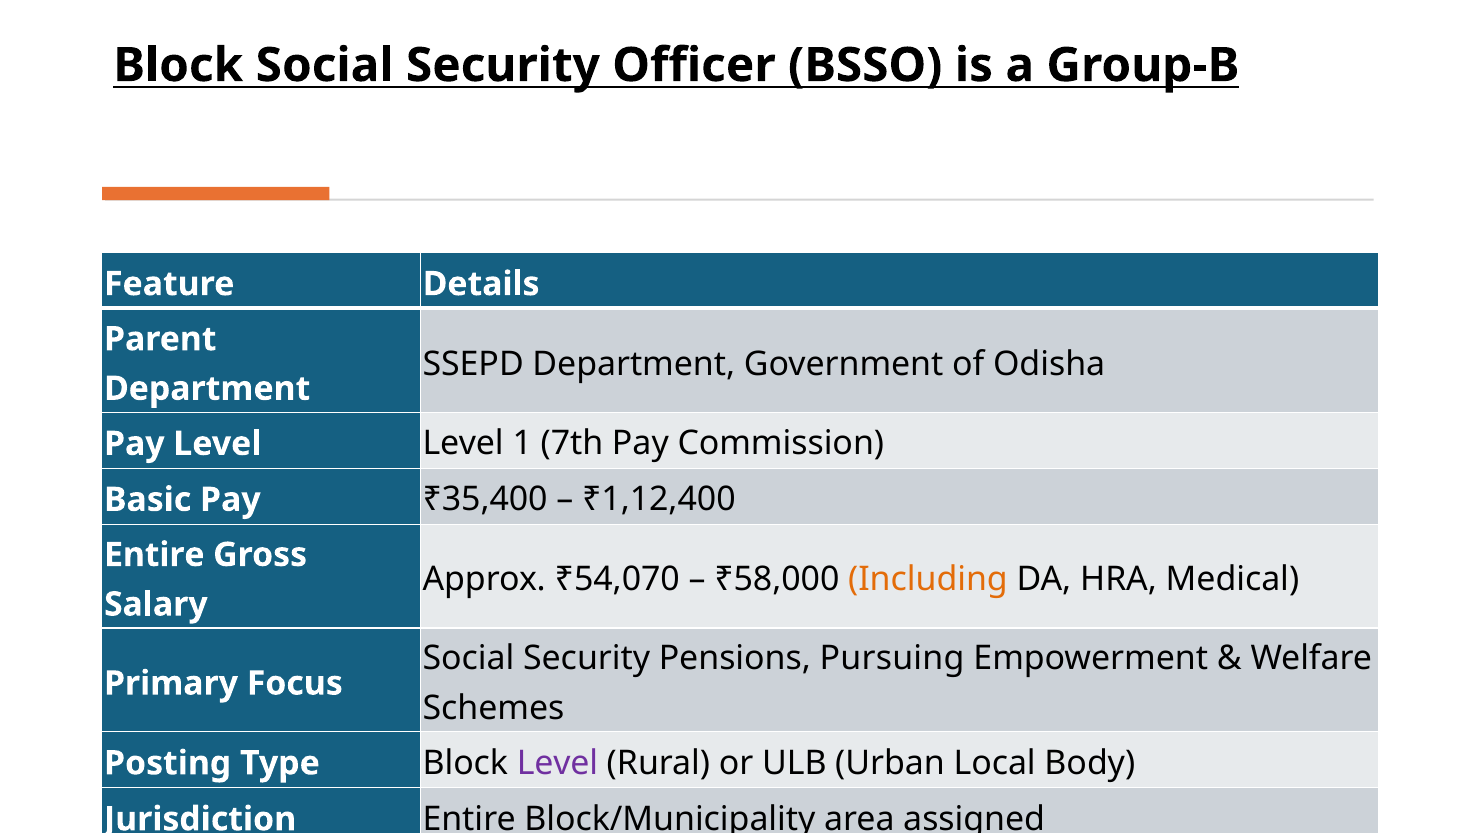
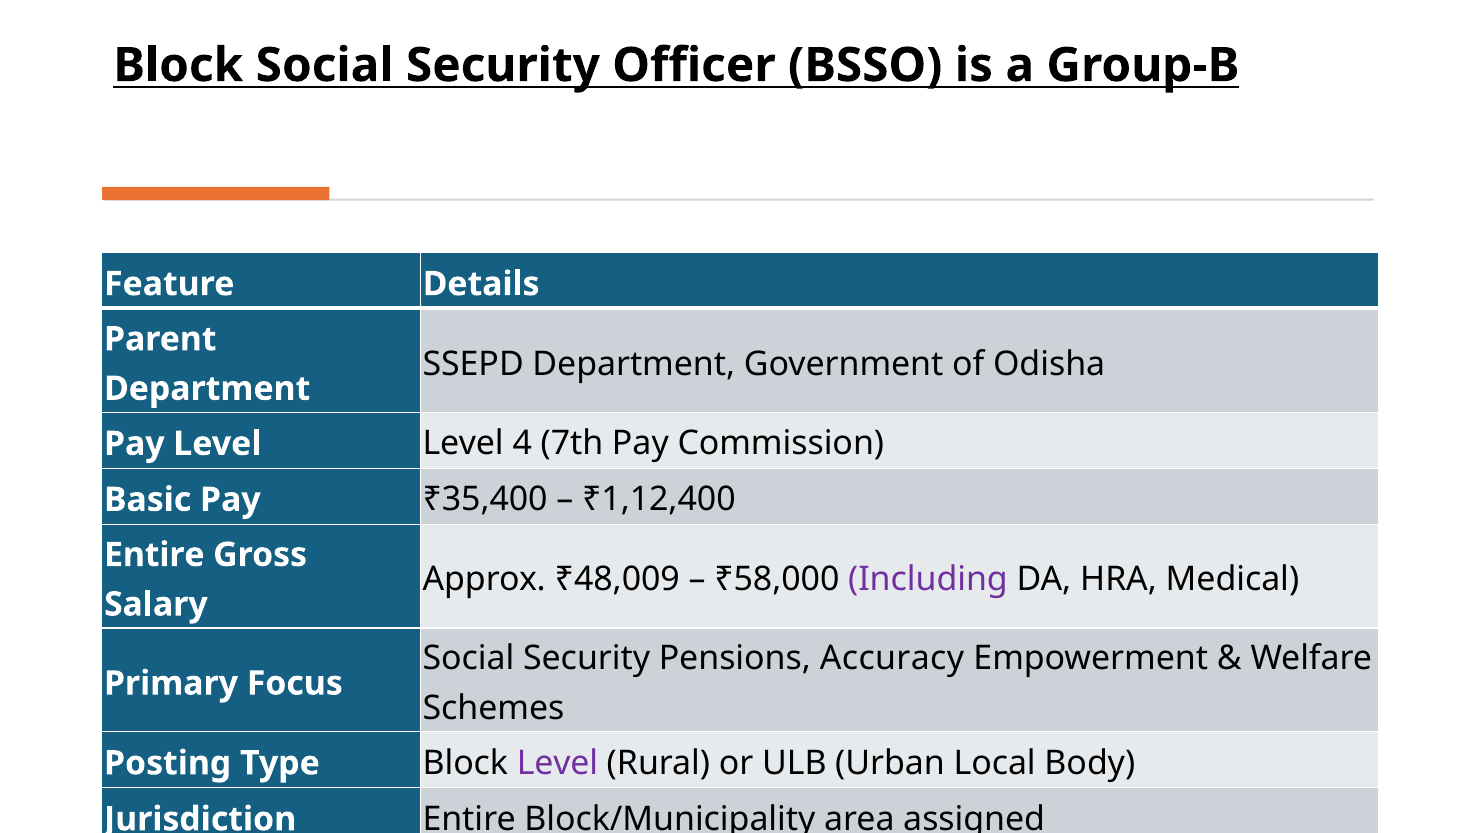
1: 1 -> 4
₹54,070: ₹54,070 -> ₹48,009
Including colour: orange -> purple
Pursuing: Pursuing -> Accuracy
